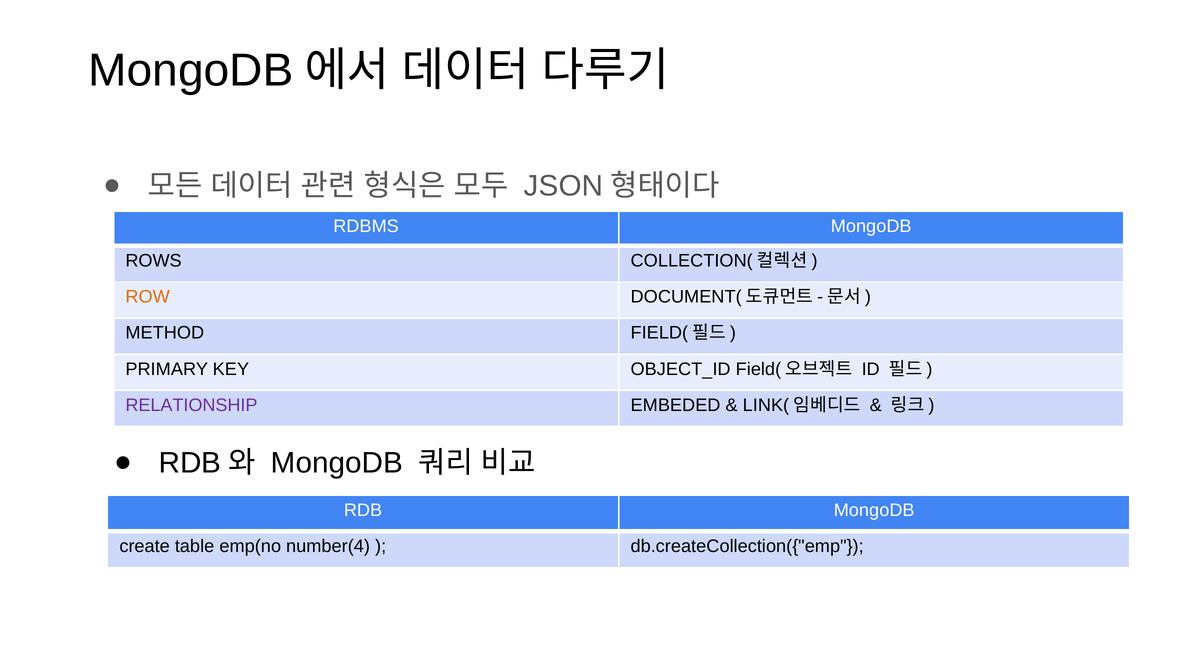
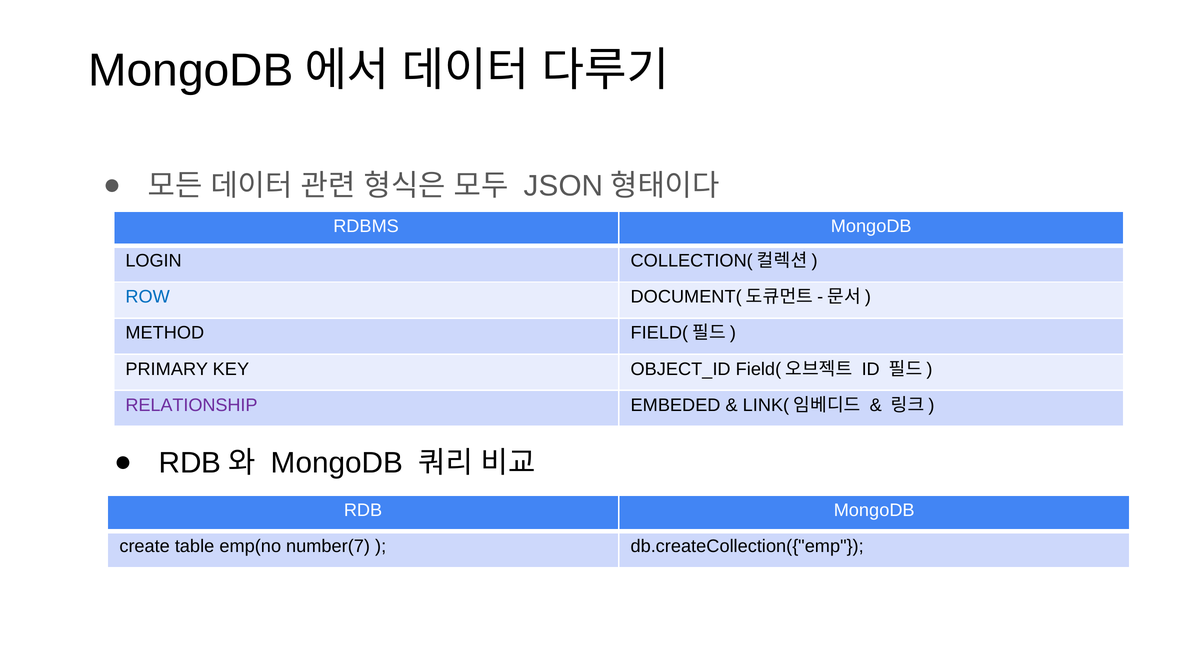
ROWS: ROWS -> LOGIN
ROW colour: orange -> blue
number(4: number(4 -> number(7
